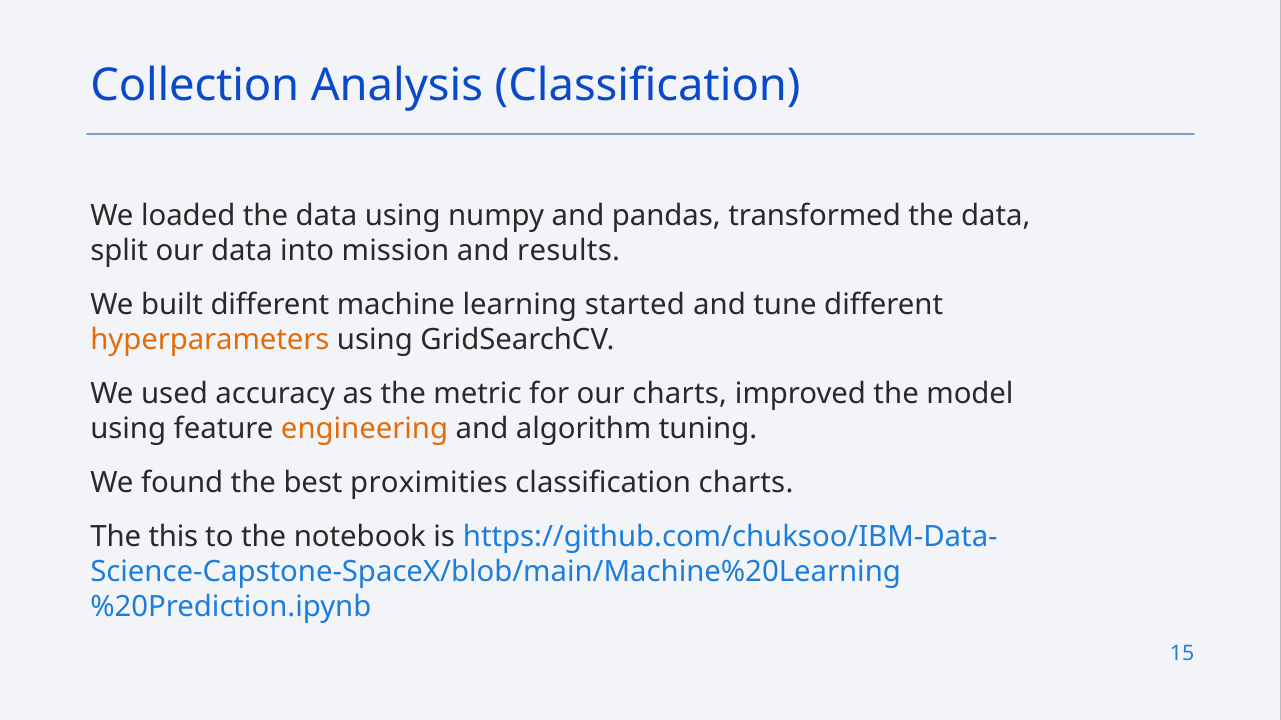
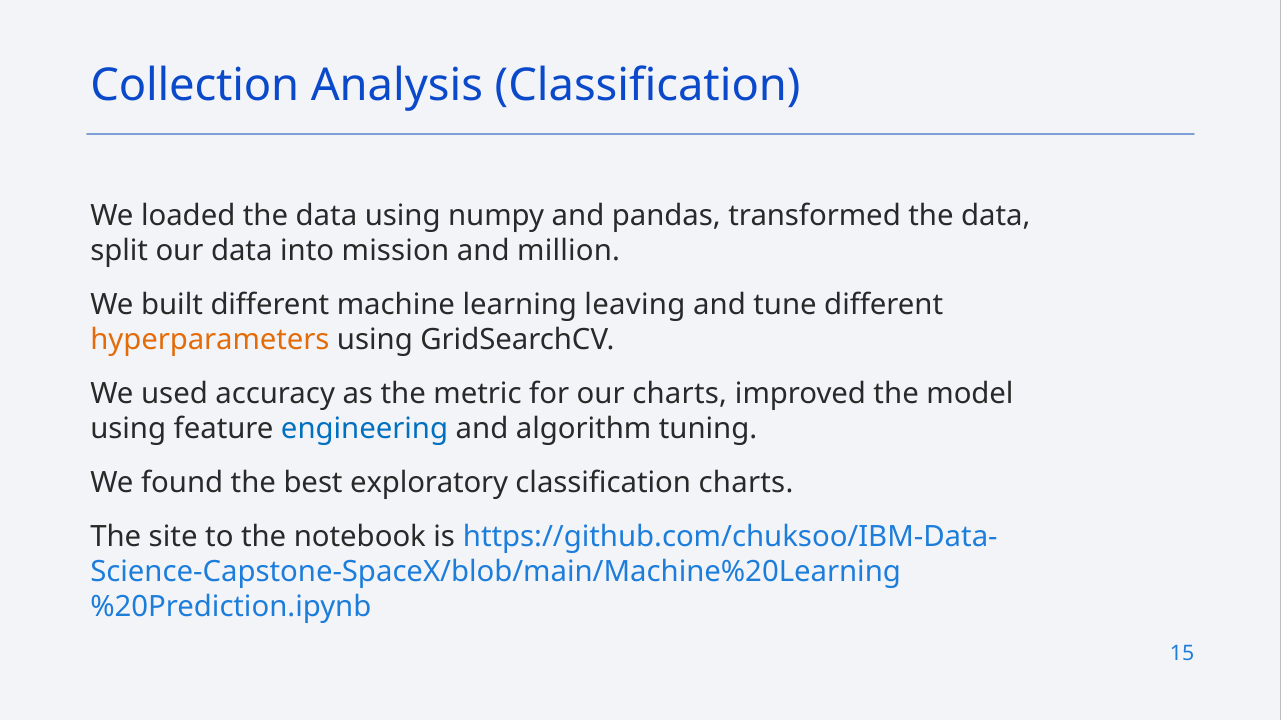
results: results -> million
started: started -> leaving
engineering colour: orange -> blue
proximities: proximities -> exploratory
this: this -> site
